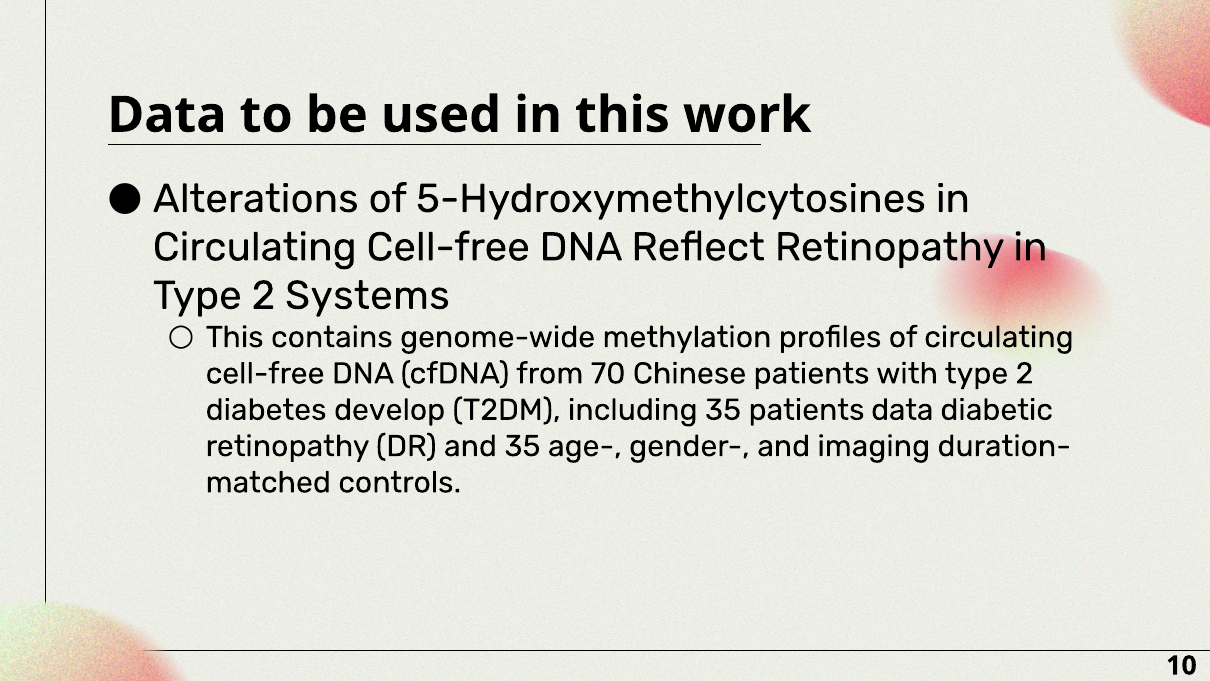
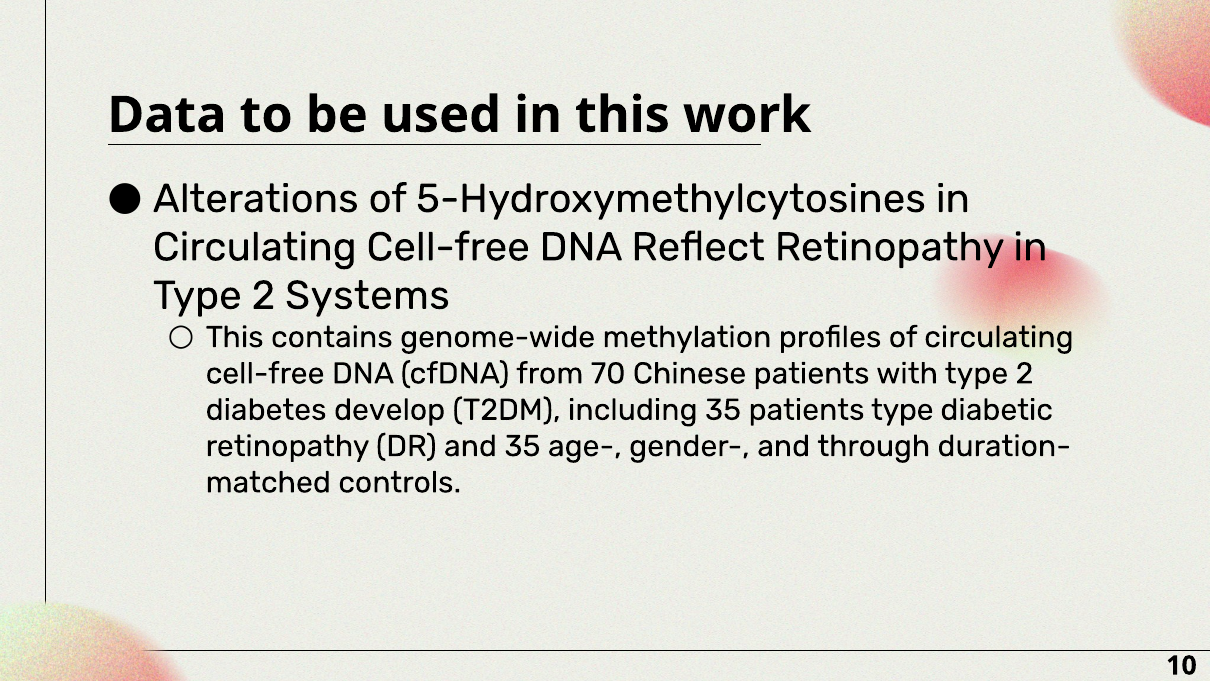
patients data: data -> type
imaging: imaging -> through
